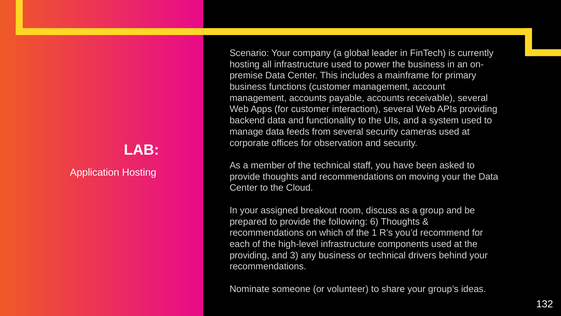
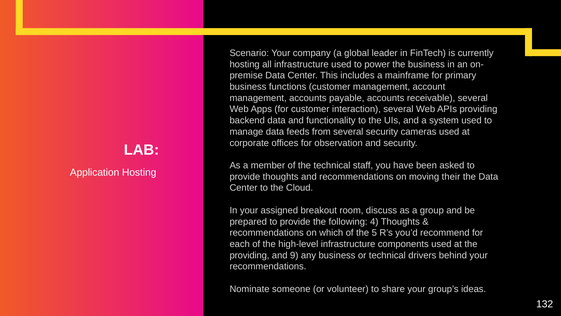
moving your: your -> their
6: 6 -> 4
1: 1 -> 5
3: 3 -> 9
